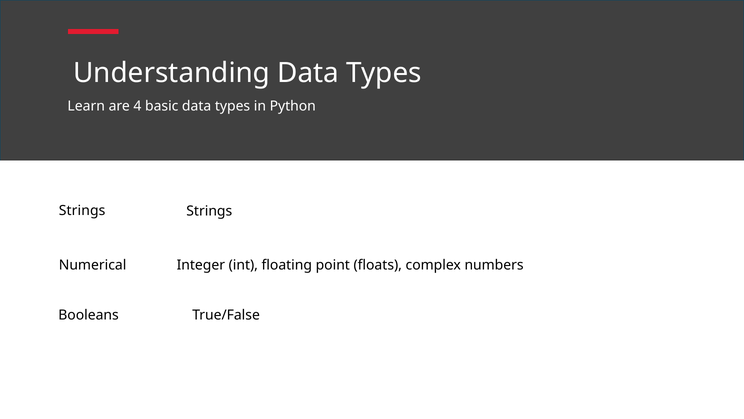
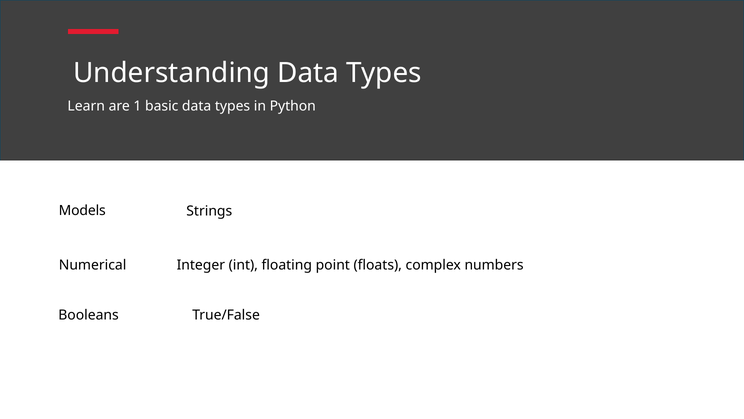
4: 4 -> 1
Strings at (82, 210): Strings -> Models
